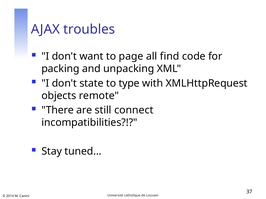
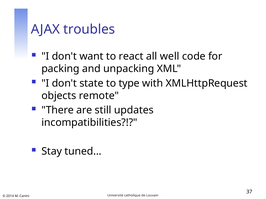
page: page -> react
find: find -> well
connect: connect -> updates
